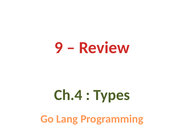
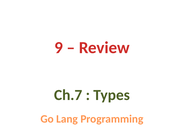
Ch.4: Ch.4 -> Ch.7
